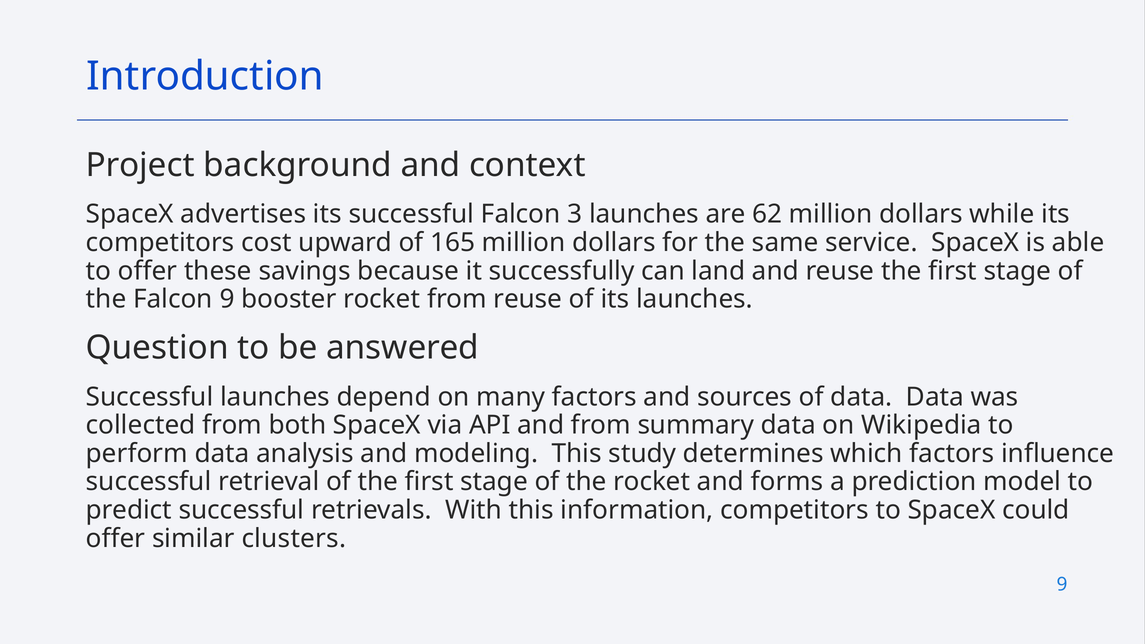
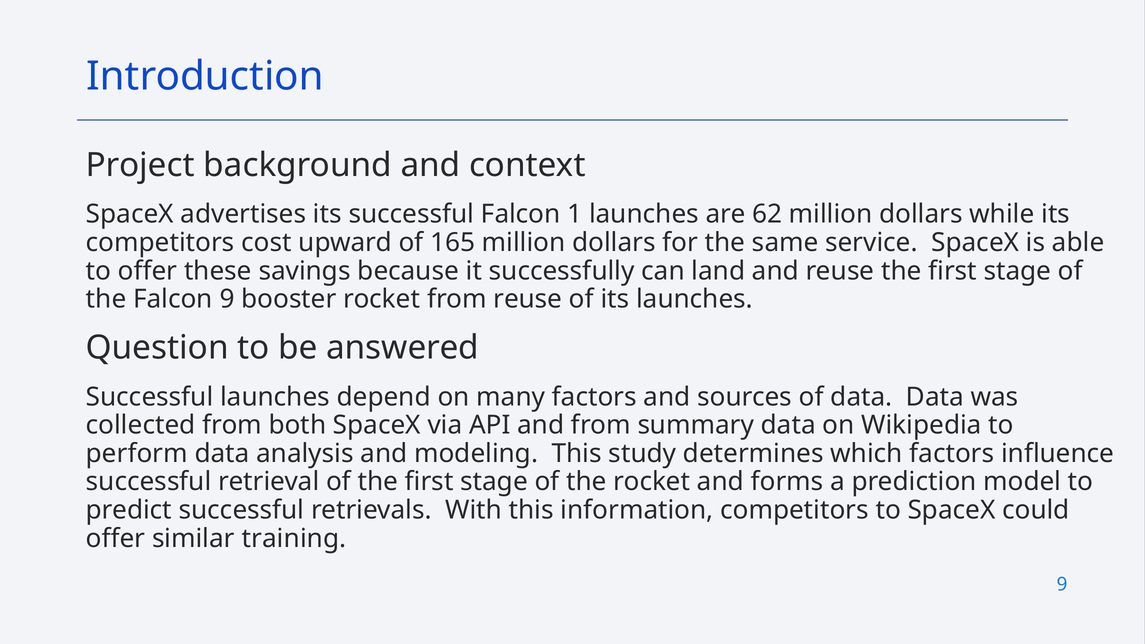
3: 3 -> 1
clusters: clusters -> training
